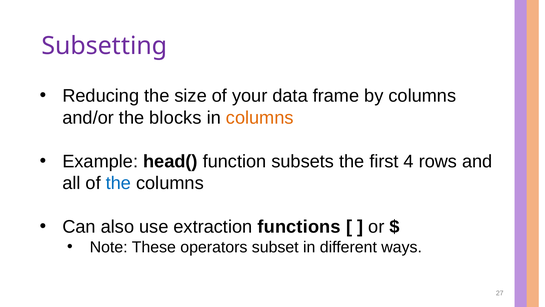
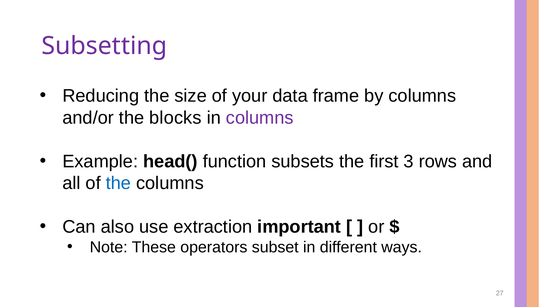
columns at (260, 118) colour: orange -> purple
4: 4 -> 3
functions: functions -> important
